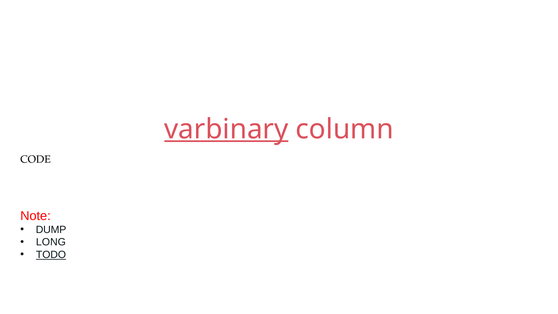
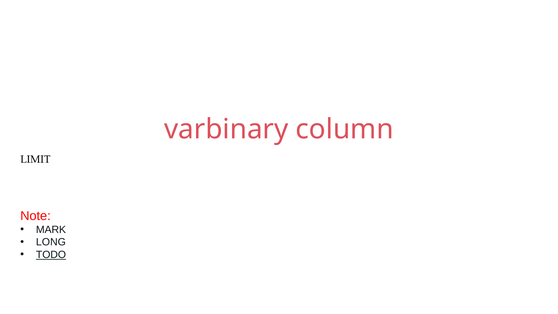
varbinary underline: present -> none
CODE: CODE -> LIMIT
DUMP: DUMP -> MARK
